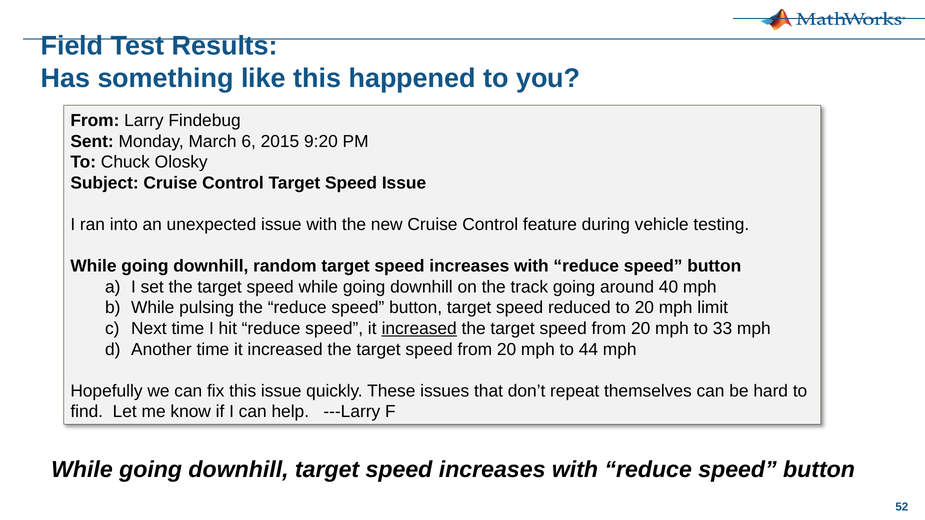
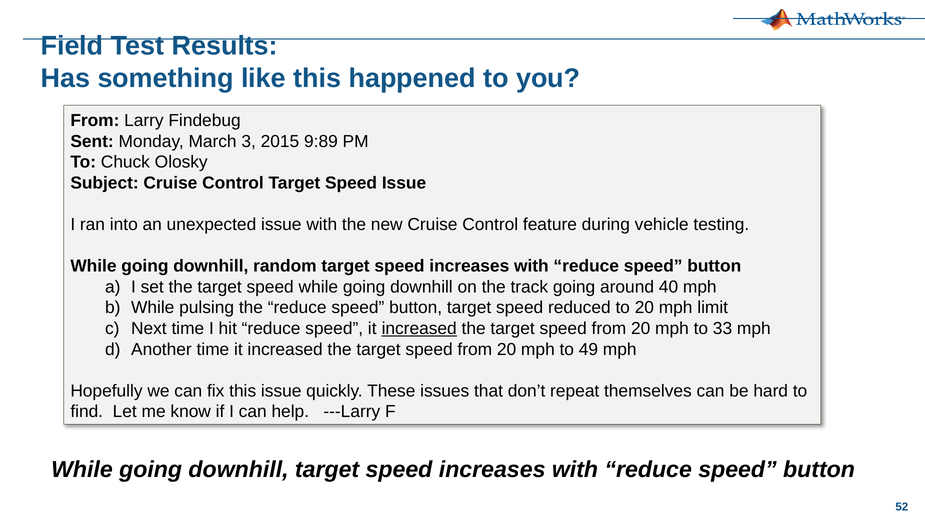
6: 6 -> 3
9:20: 9:20 -> 9:89
44: 44 -> 49
